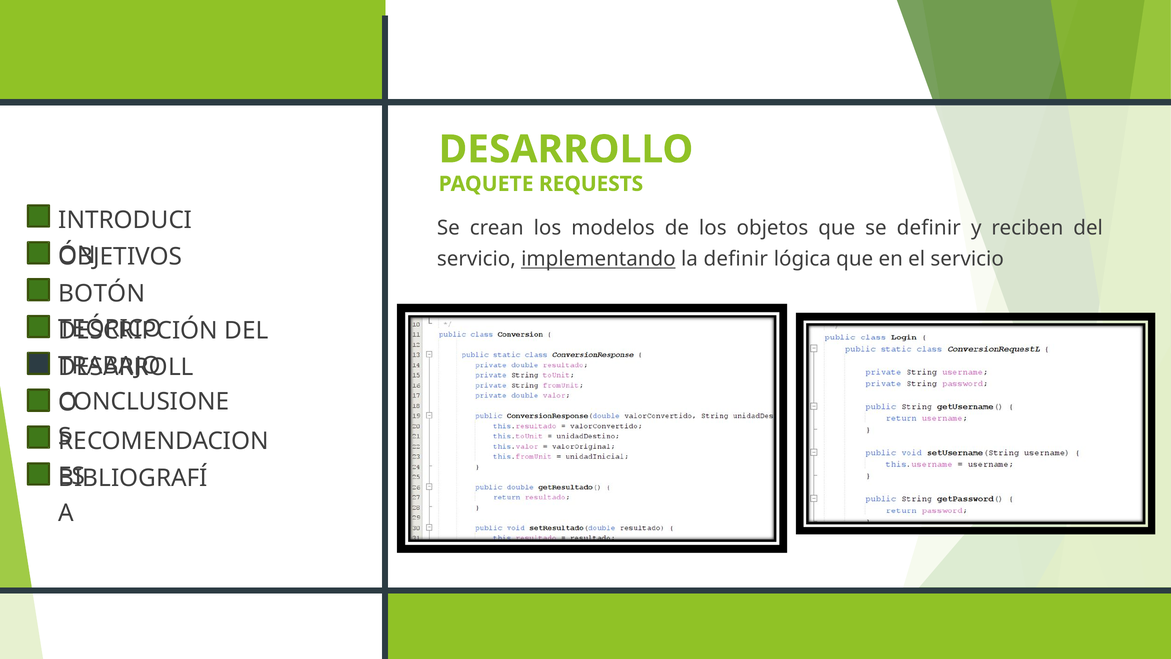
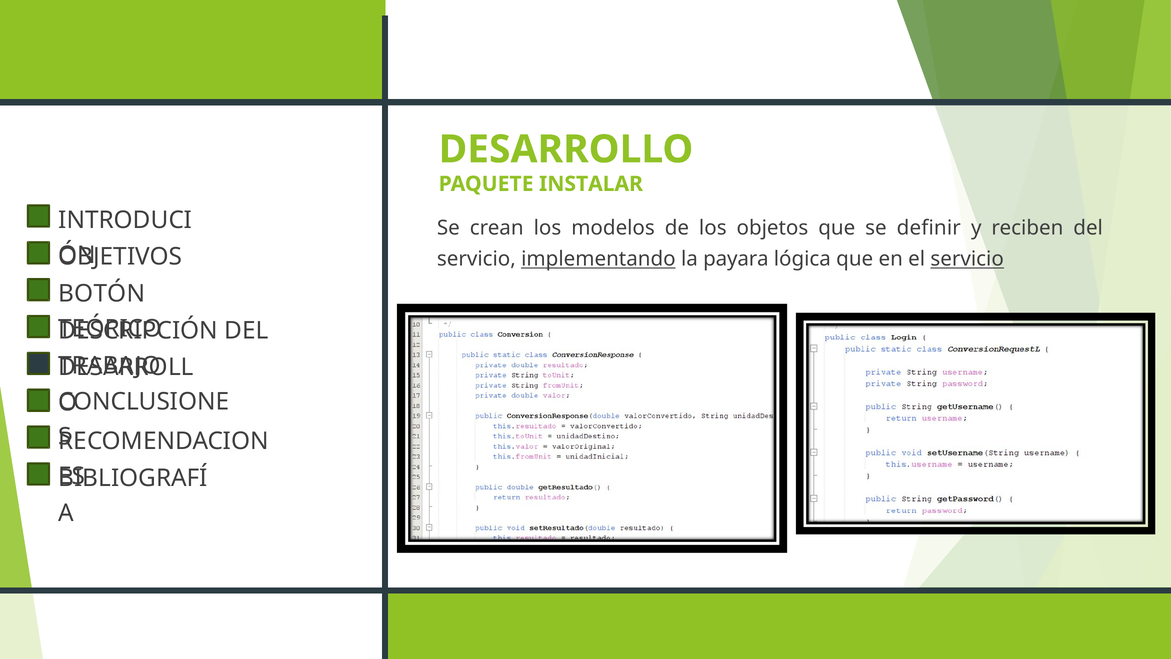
REQUESTS: REQUESTS -> INSTALAR
la definir: definir -> payara
servicio at (967, 259) underline: none -> present
